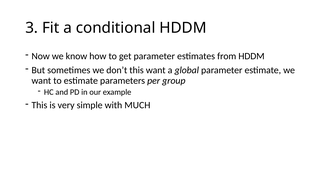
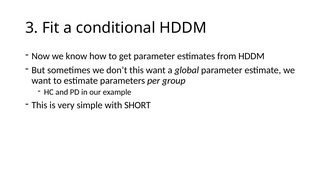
MUCH: MUCH -> SHORT
